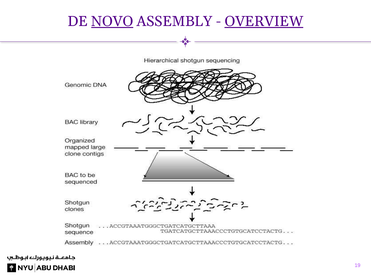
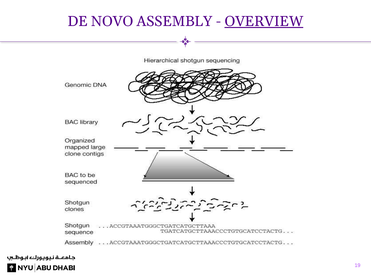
NOVO underline: present -> none
